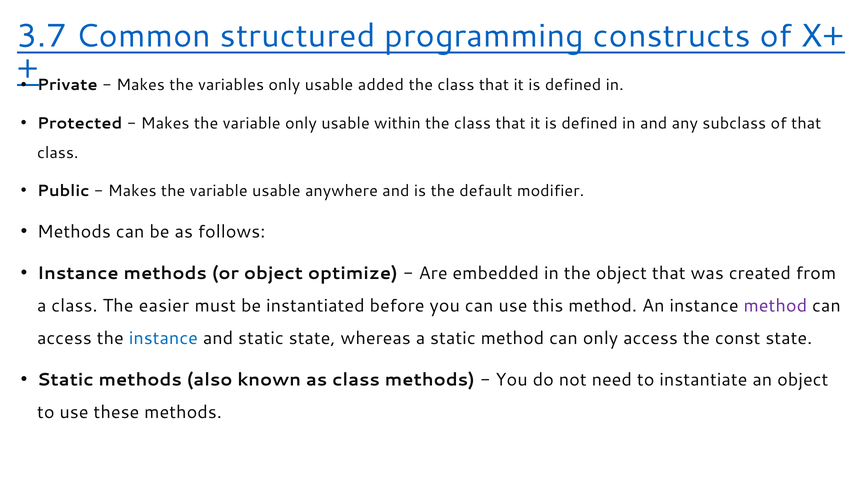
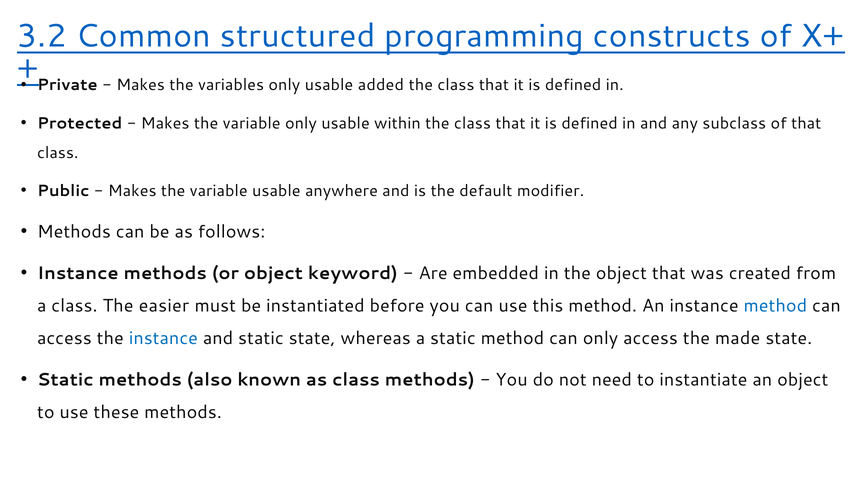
3.7: 3.7 -> 3.2
optimize: optimize -> keyword
method at (775, 305) colour: purple -> blue
const: const -> made
